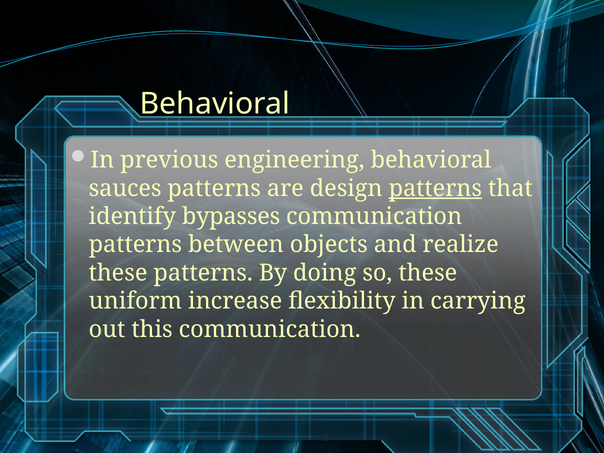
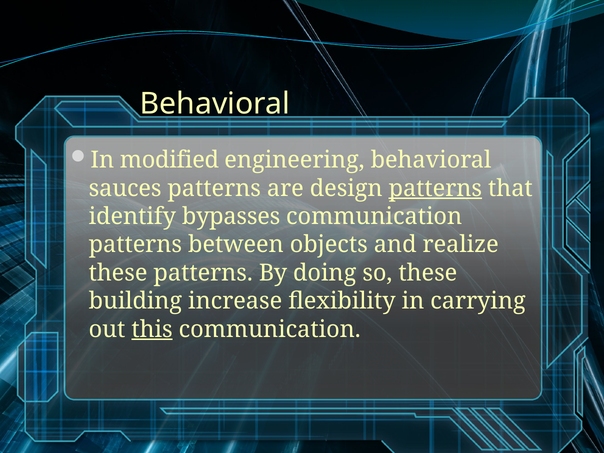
previous: previous -> modified
uniform: uniform -> building
this underline: none -> present
